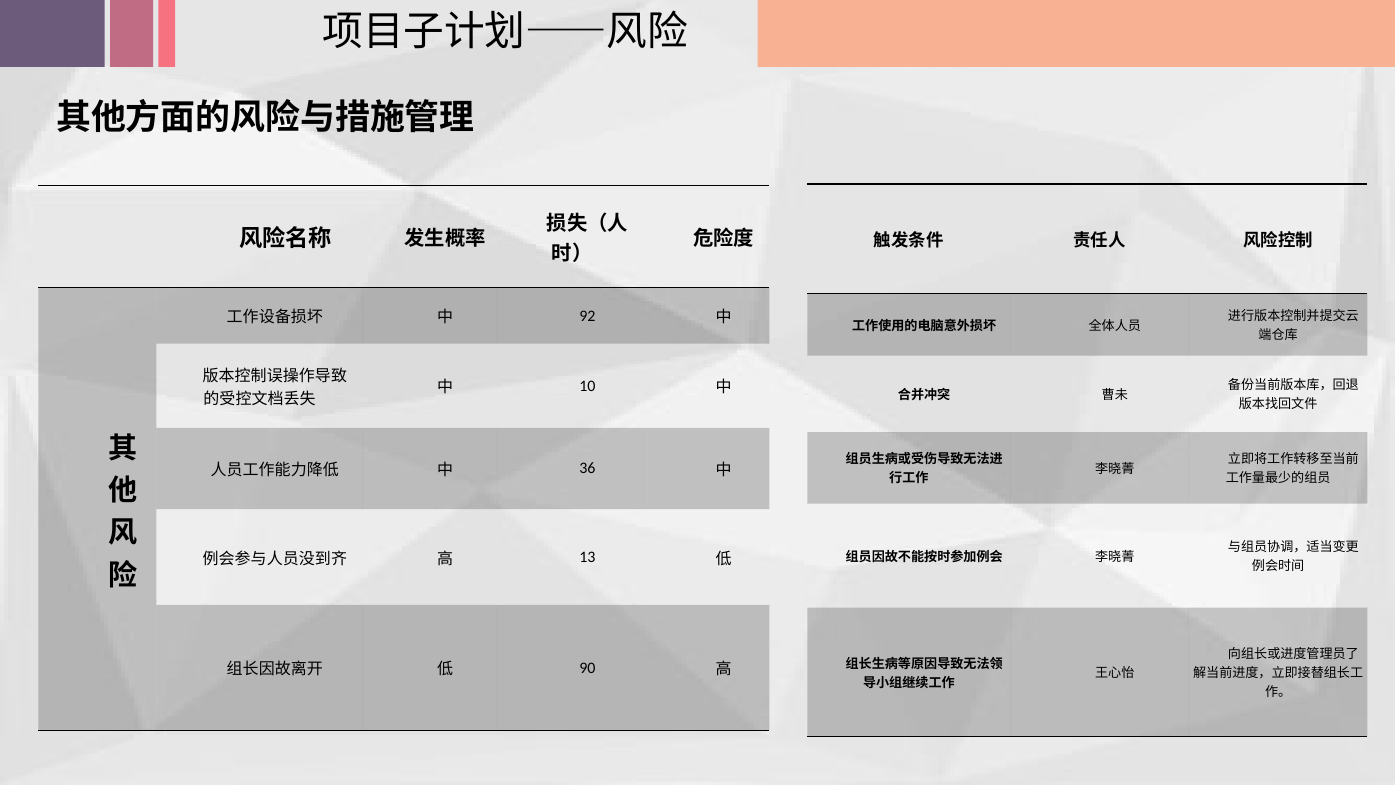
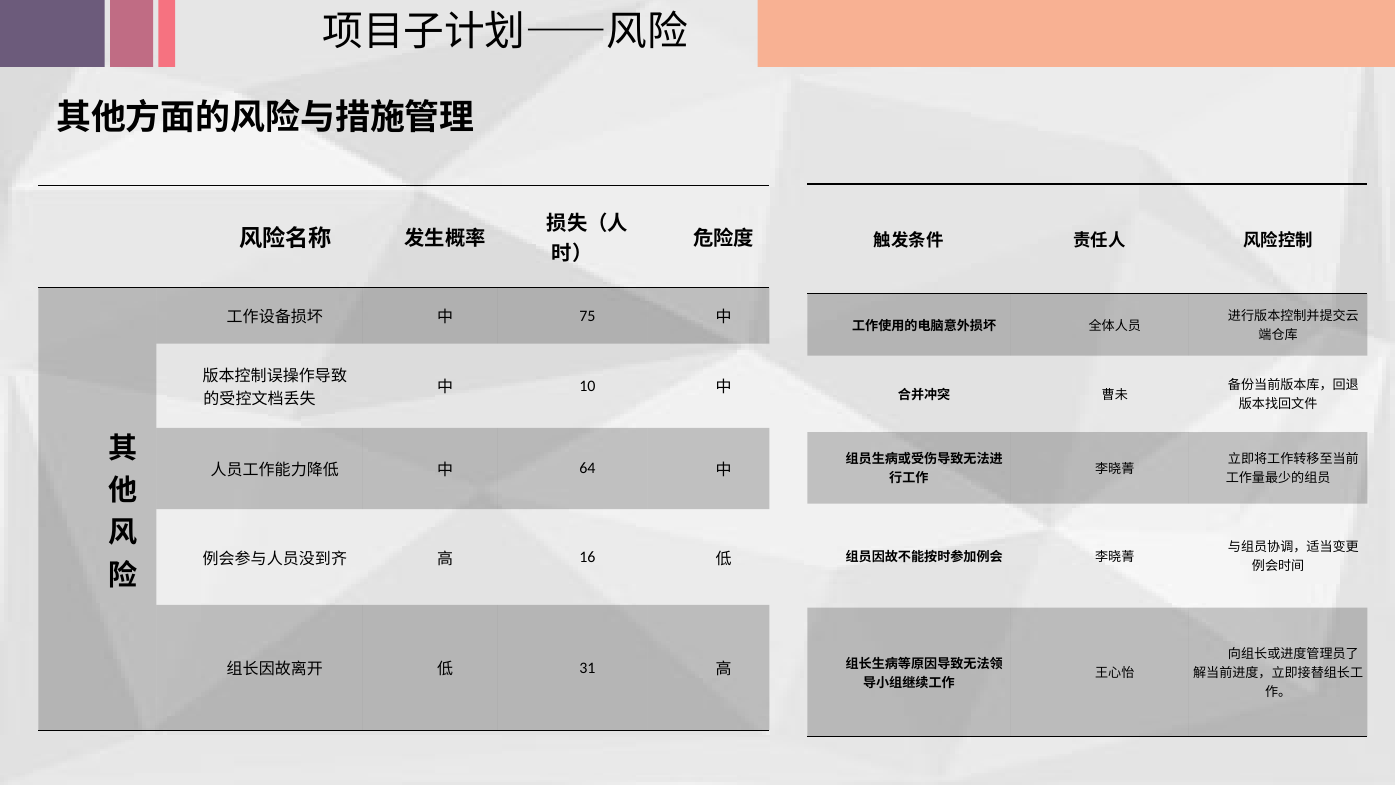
92: 92 -> 75
36: 36 -> 64
13: 13 -> 16
90: 90 -> 31
